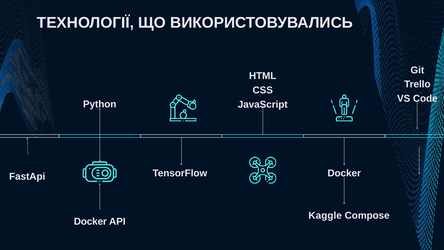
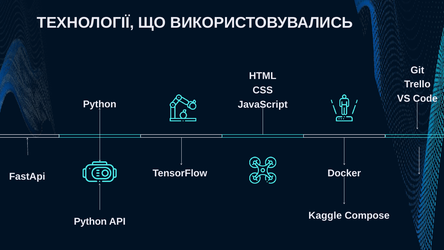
Docker at (90, 221): Docker -> Python
